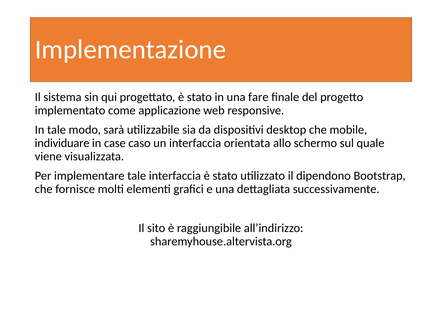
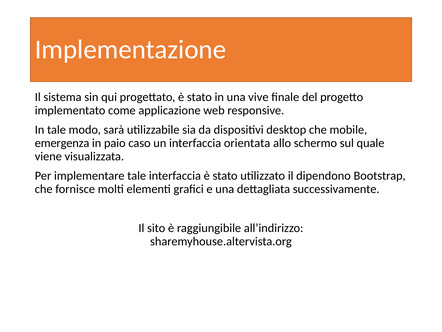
fare: fare -> vive
individuare: individuare -> emergenza
case: case -> paio
